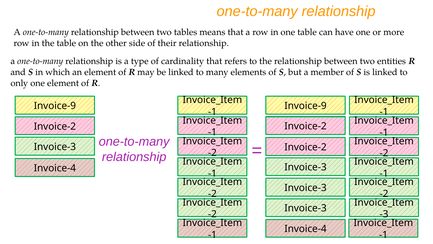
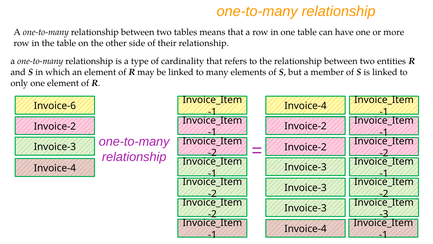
Invoice-9 at (55, 106): Invoice-9 -> Invoice-6
Invoice-9 at (306, 106): Invoice-9 -> Invoice-4
